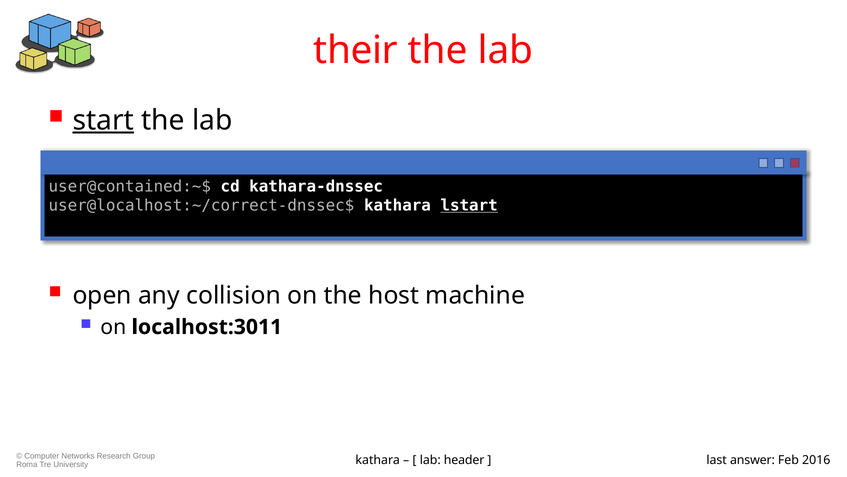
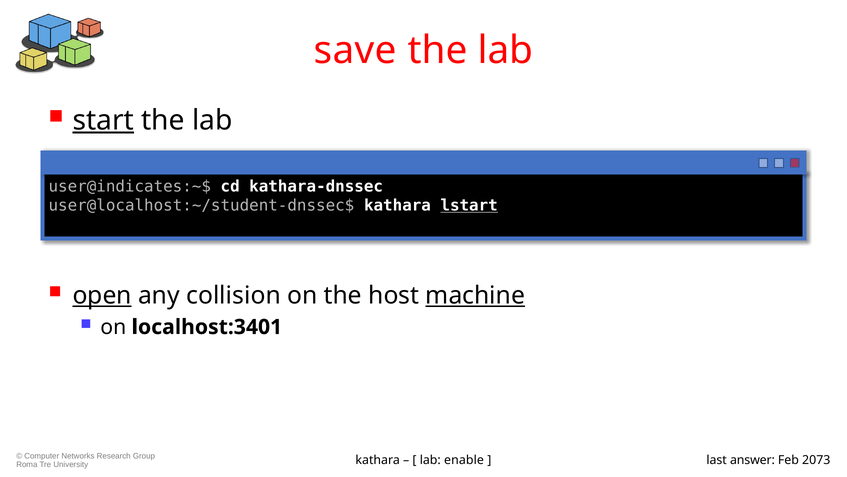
their: their -> save
user@contained:~$: user@contained:~$ -> user@indicates:~$
user@localhost:~/correct-dnssec$: user@localhost:~/correct-dnssec$ -> user@localhost:~/student-dnssec$
open underline: none -> present
machine underline: none -> present
localhost:3011: localhost:3011 -> localhost:3401
header: header -> enable
2016: 2016 -> 2073
